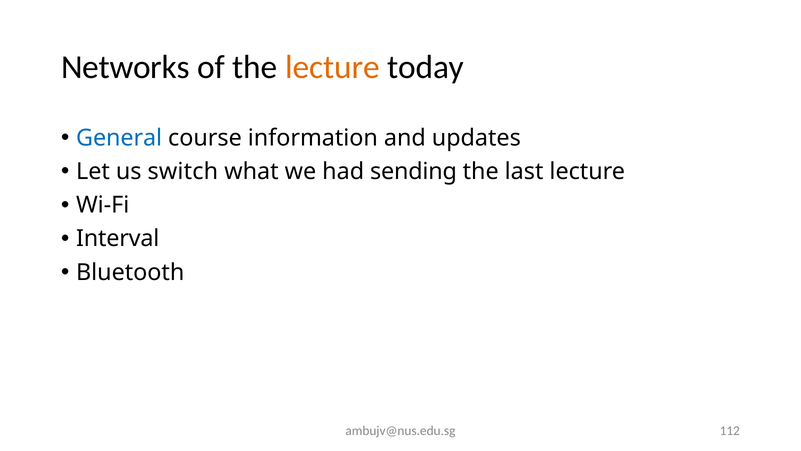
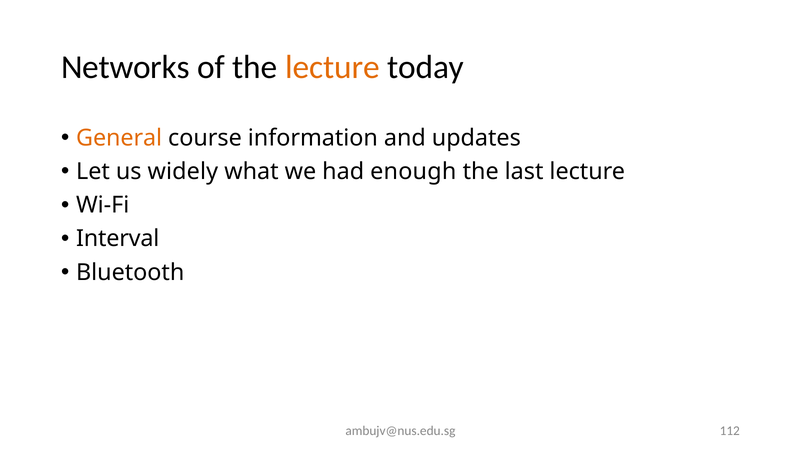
General colour: blue -> orange
switch: switch -> widely
sending: sending -> enough
